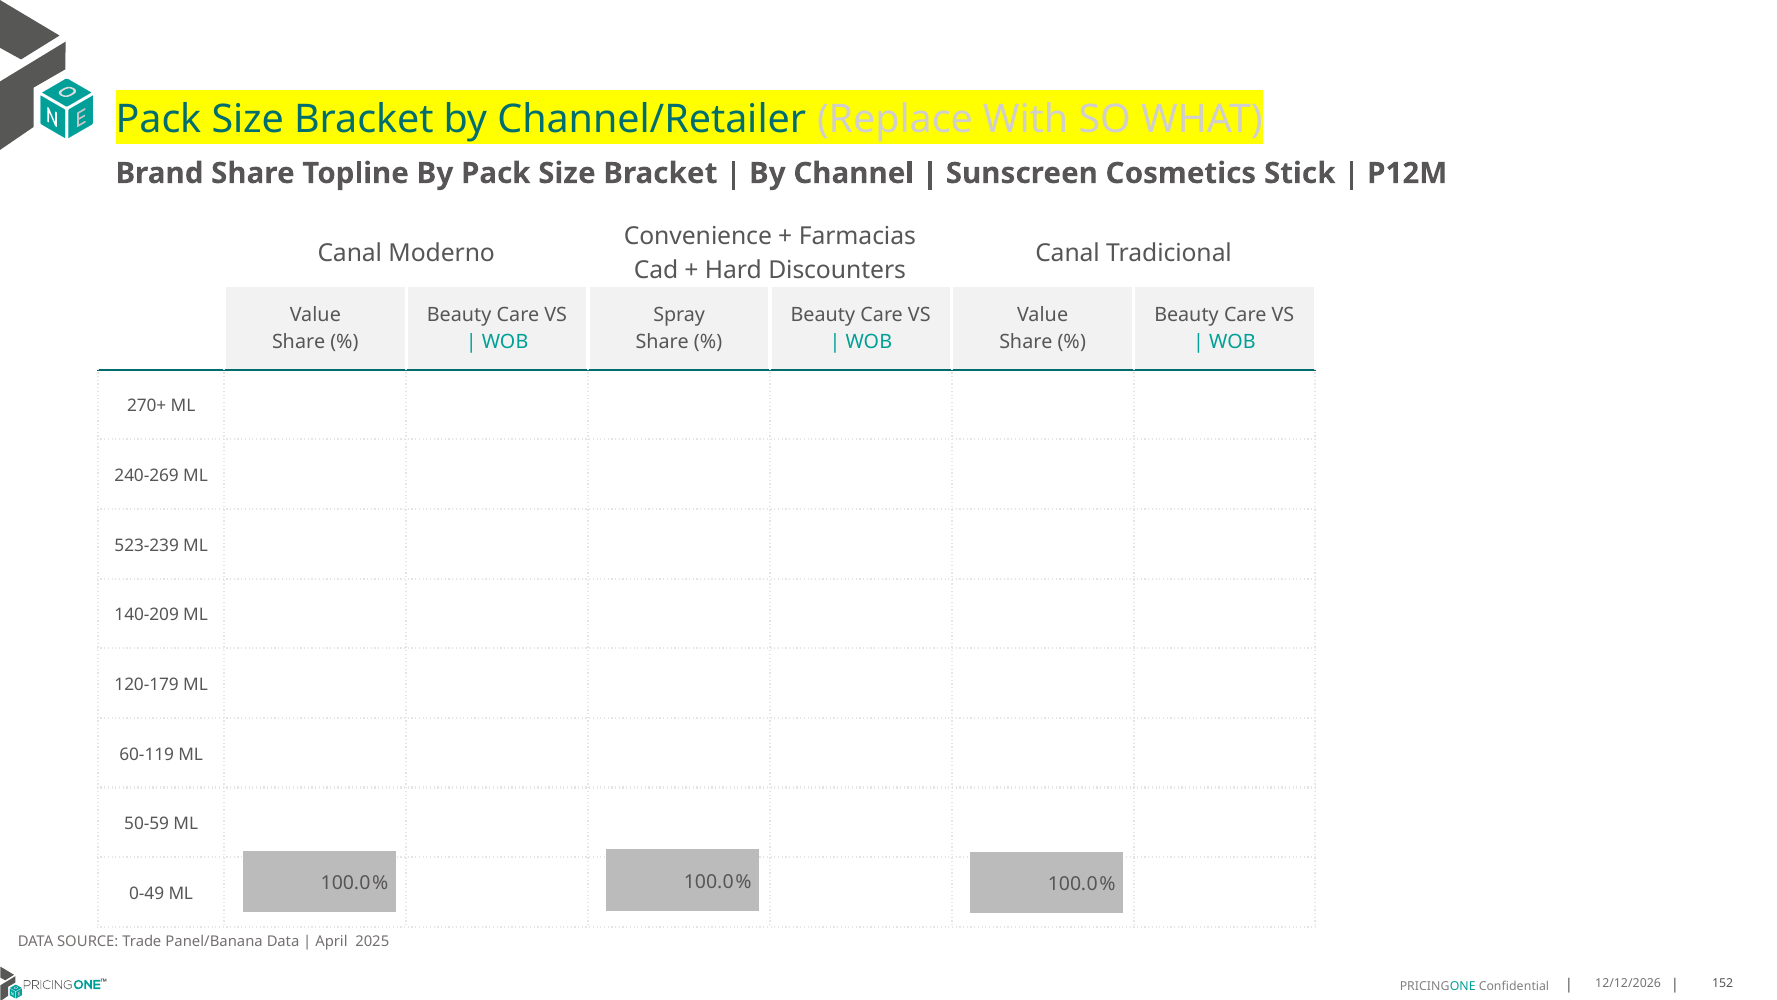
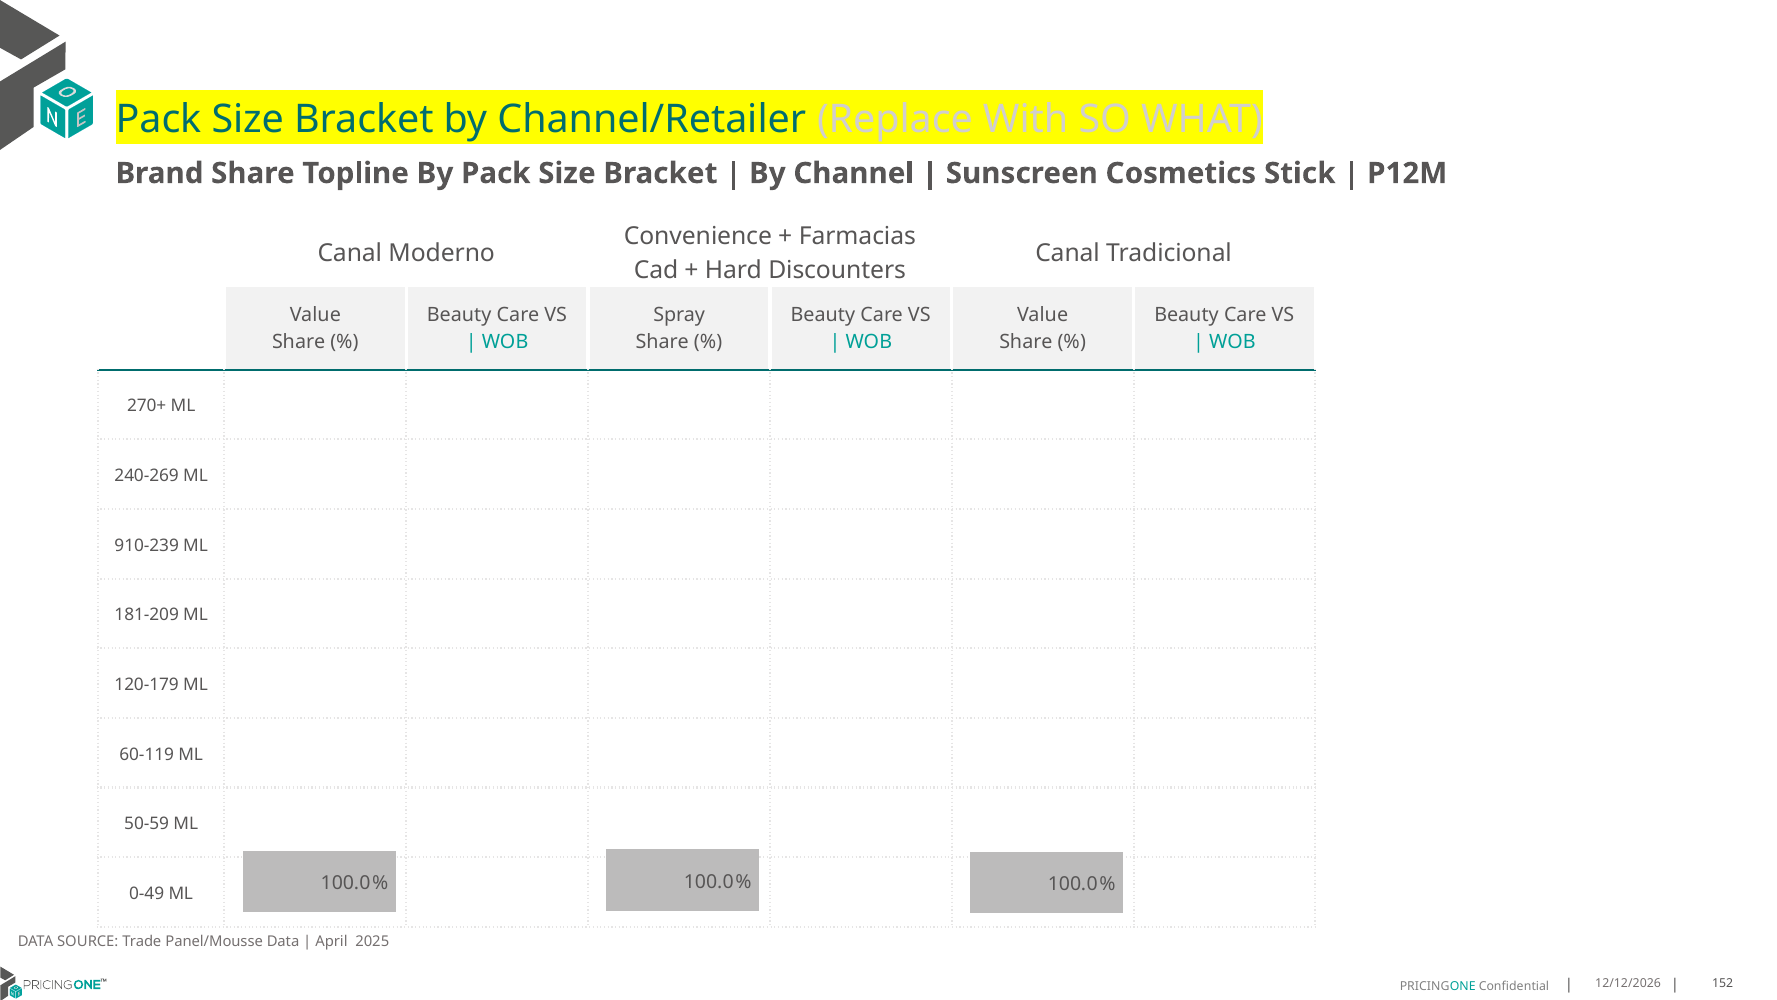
523-239: 523-239 -> 910-239
140-209: 140-209 -> 181-209
Panel/Banana: Panel/Banana -> Panel/Mousse
